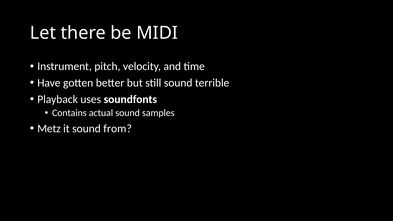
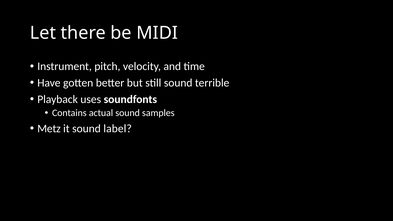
from: from -> label
